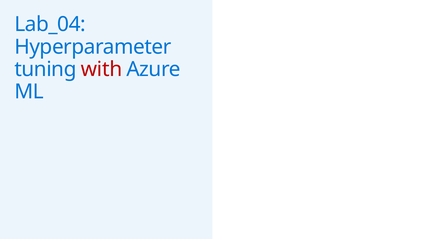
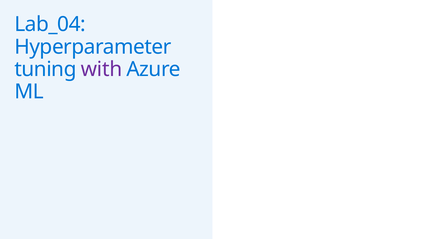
with colour: red -> purple
